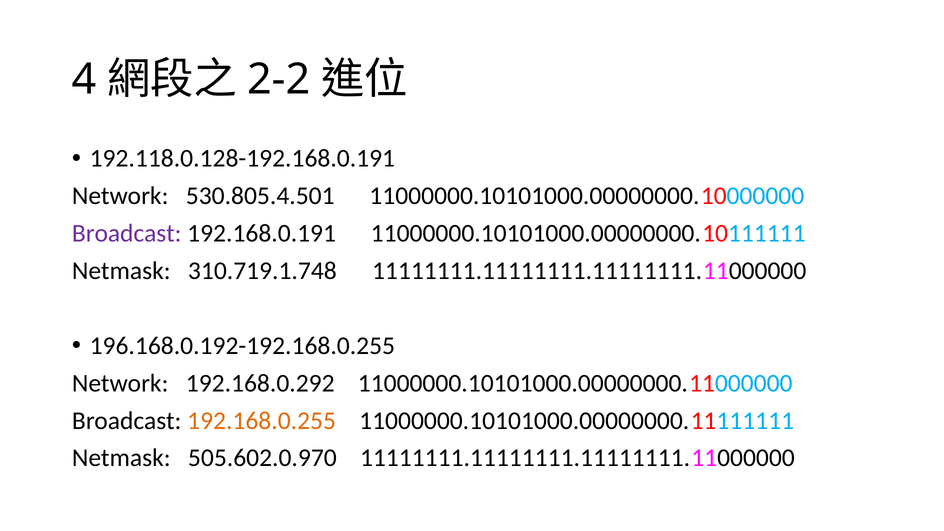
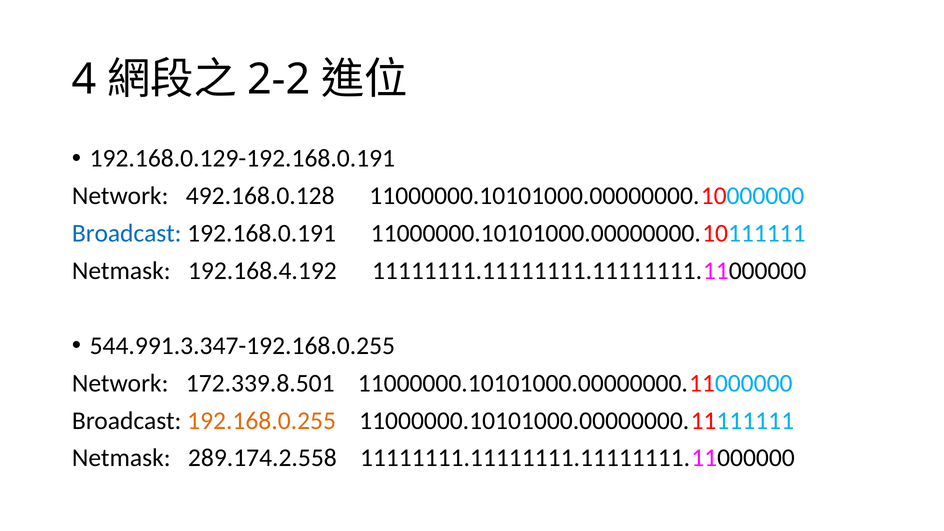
192.118.0.128-192.168.0.191: 192.118.0.128-192.168.0.191 -> 192.168.0.129-192.168.0.191
530.805.4.501: 530.805.4.501 -> 492.168.0.128
Broadcast at (127, 233) colour: purple -> blue
310.719.1.748: 310.719.1.748 -> 192.168.4.192
196.168.0.192-192.168.0.255: 196.168.0.192-192.168.0.255 -> 544.991.3.347-192.168.0.255
192.168.0.292: 192.168.0.292 -> 172.339.8.501
505.602.0.970: 505.602.0.970 -> 289.174.2.558
